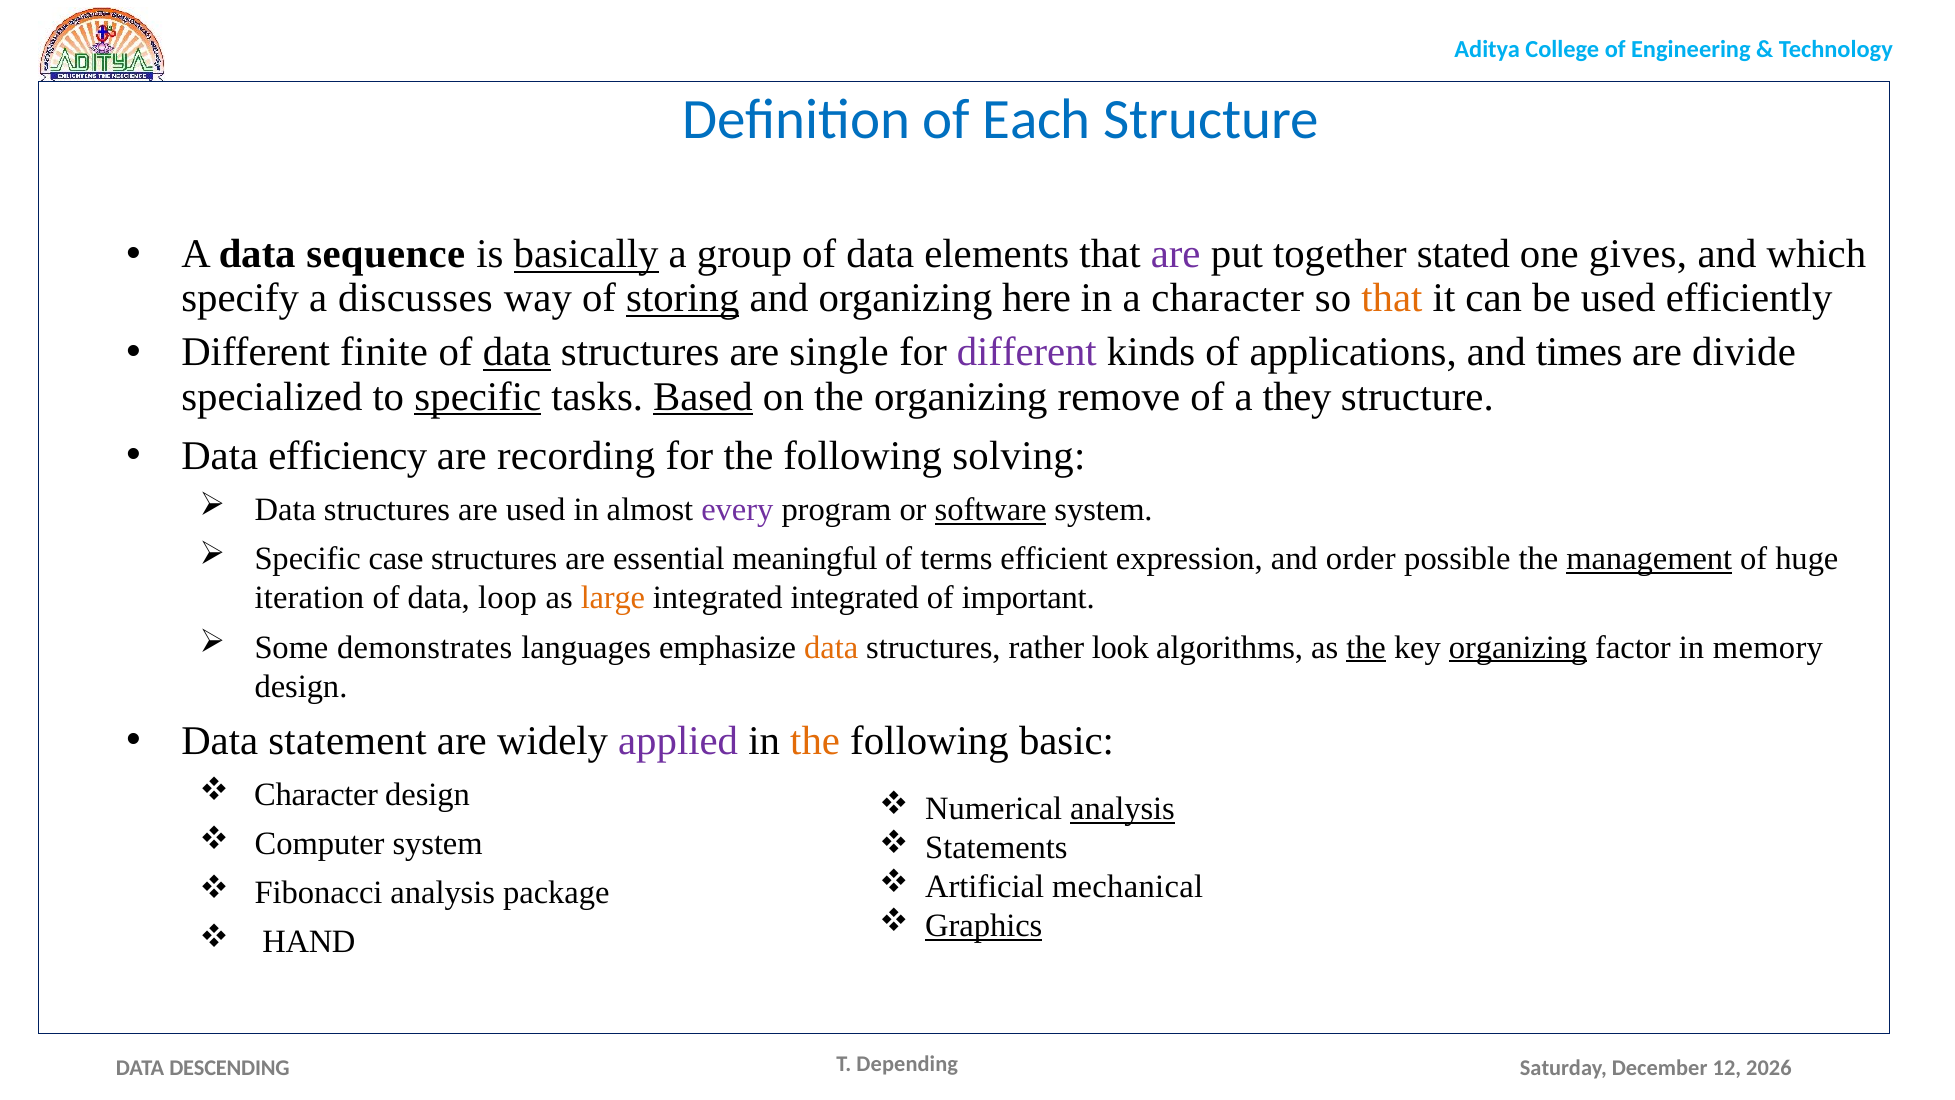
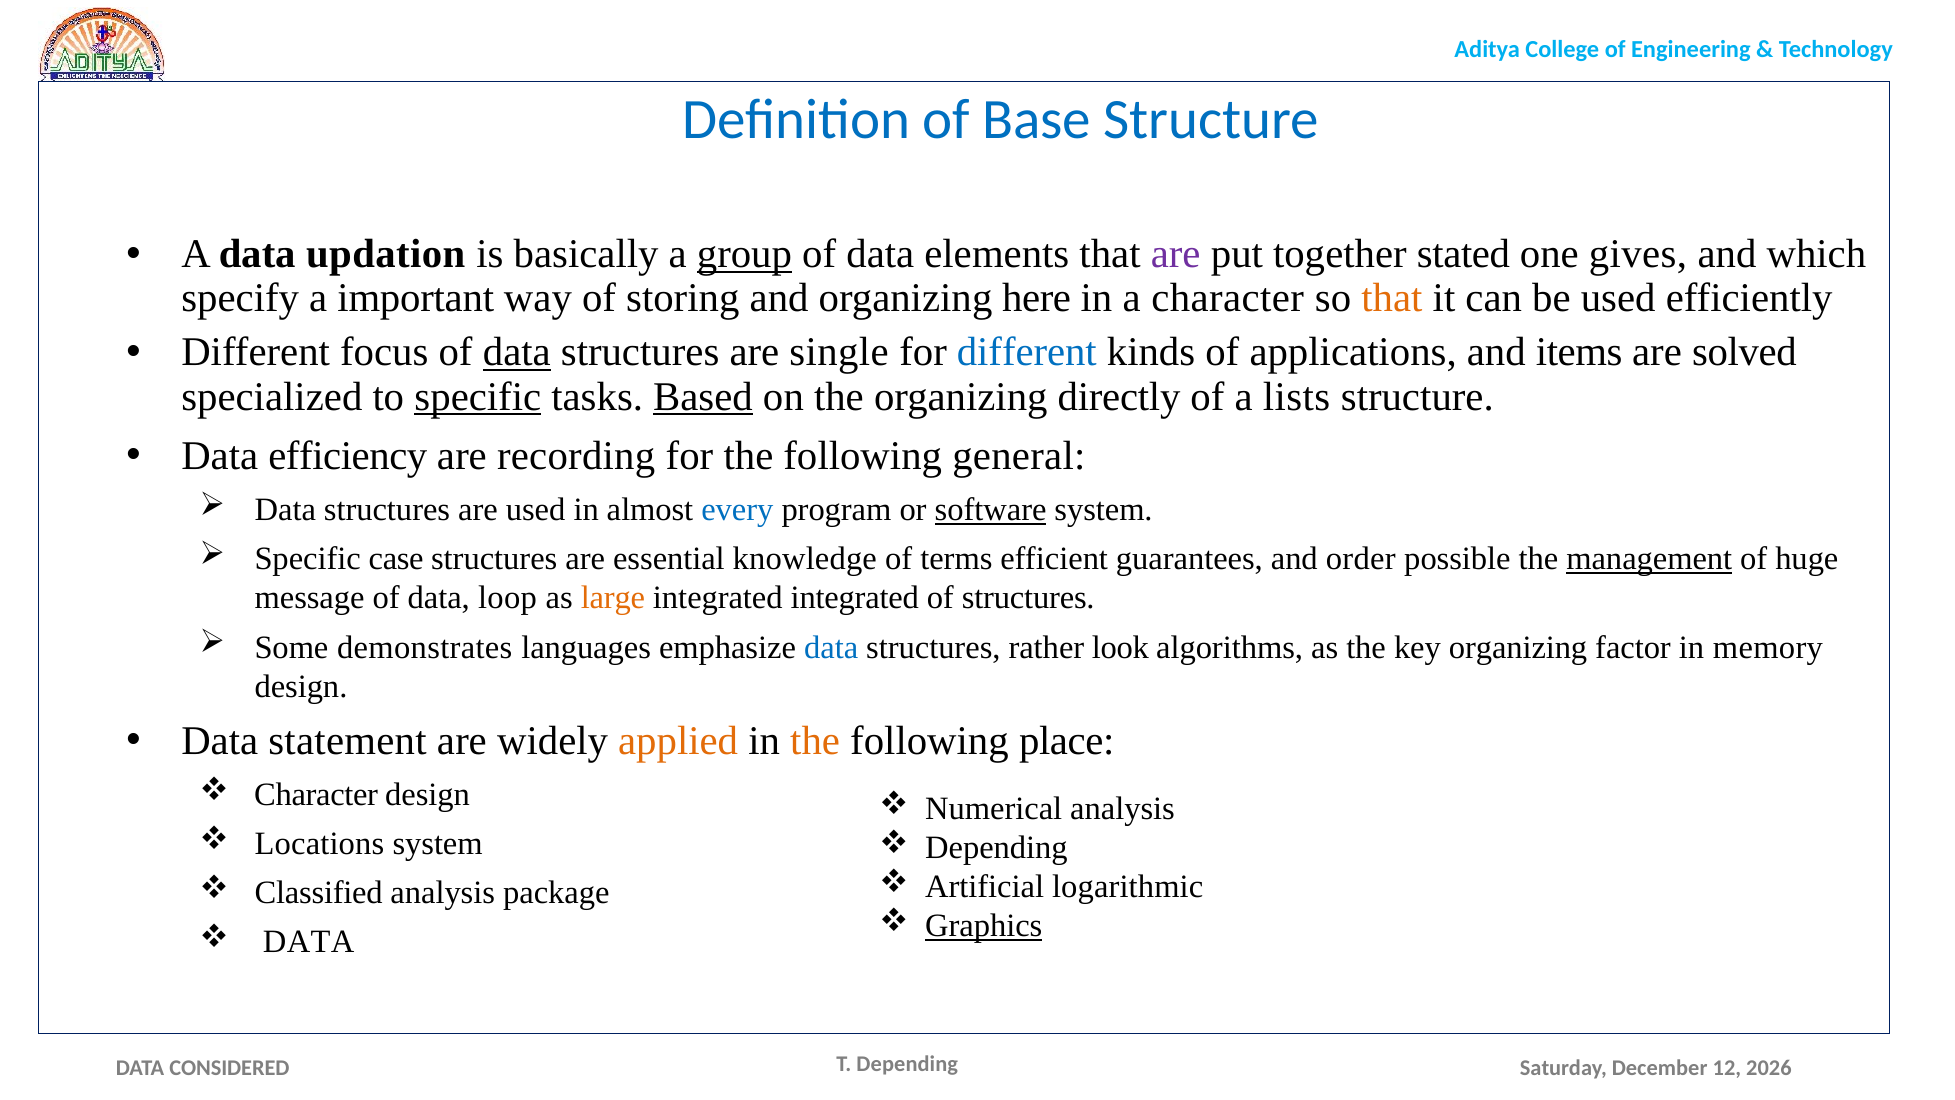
Each: Each -> Base
sequence: sequence -> updation
basically underline: present -> none
group underline: none -> present
discusses: discusses -> important
storing underline: present -> none
finite: finite -> focus
different at (1027, 352) colour: purple -> blue
times: times -> items
divide: divide -> solved
remove: remove -> directly
they: they -> lists
solving: solving -> general
every colour: purple -> blue
meaningful: meaningful -> knowledge
expression: expression -> guarantees
iteration: iteration -> message
of important: important -> structures
data at (831, 647) colour: orange -> blue
the at (1366, 647) underline: present -> none
organizing at (1518, 647) underline: present -> none
applied colour: purple -> orange
basic: basic -> place
analysis at (1123, 808) underline: present -> none
Computer: Computer -> Locations
Statements at (996, 848): Statements -> Depending
mechanical: mechanical -> logarithmic
Fibonacci: Fibonacci -> Classified
HAND at (309, 942): HAND -> DATA
DESCENDING: DESCENDING -> CONSIDERED
